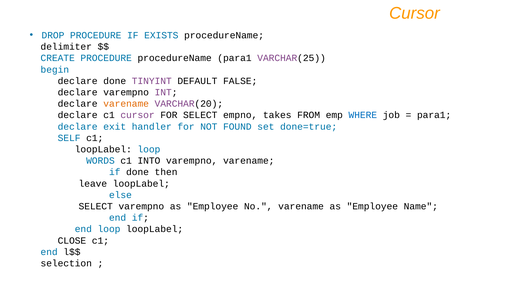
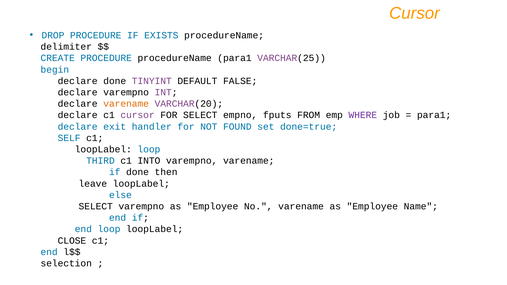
takes: takes -> fputs
WHERE colour: blue -> purple
WORDS: WORDS -> THIRD
